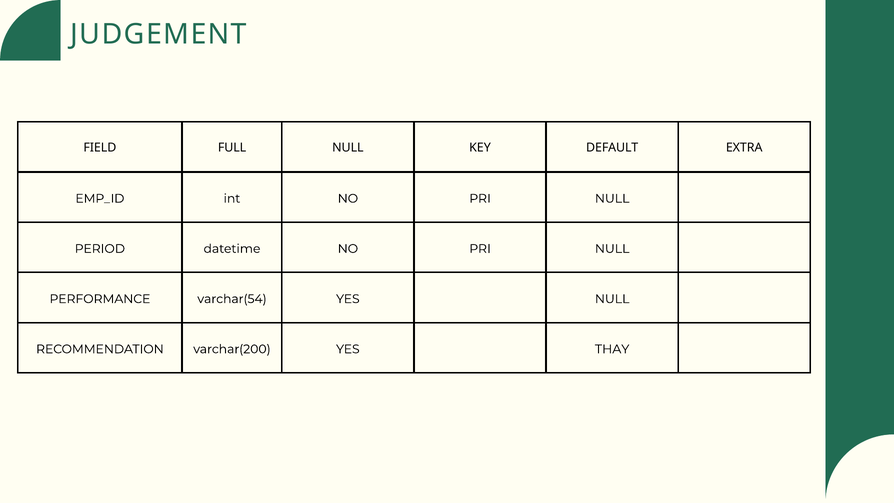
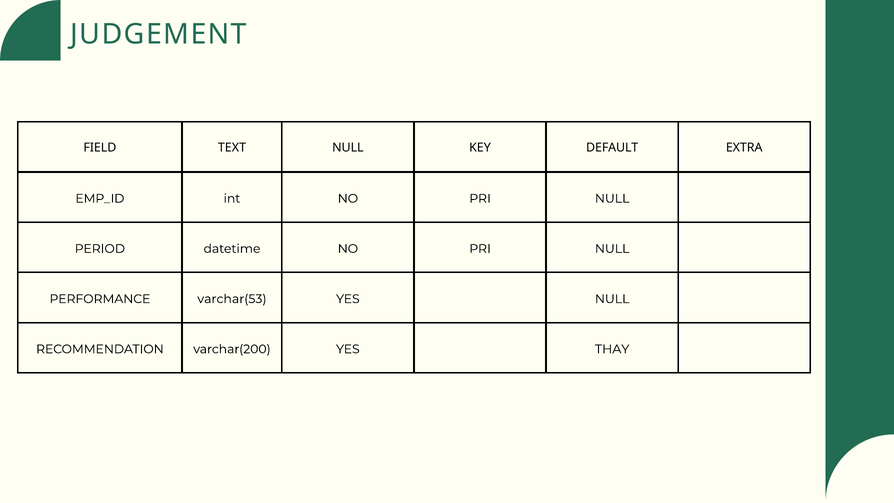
FULL: FULL -> TEXT
varchar(54: varchar(54 -> varchar(53
